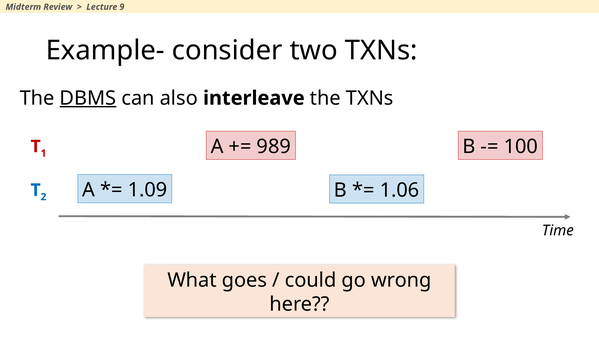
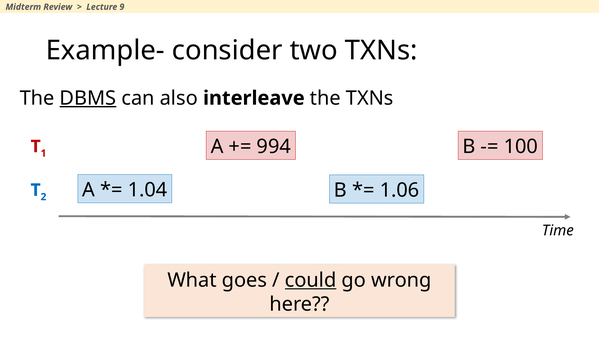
989: 989 -> 994
1.09: 1.09 -> 1.04
could underline: none -> present
